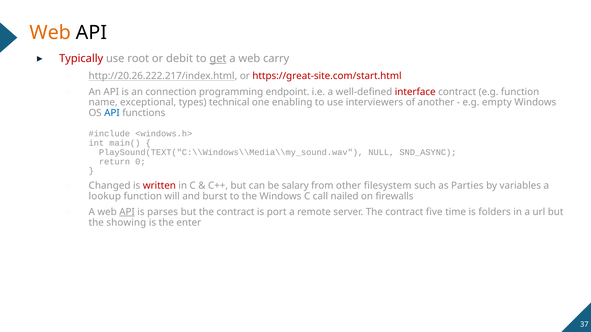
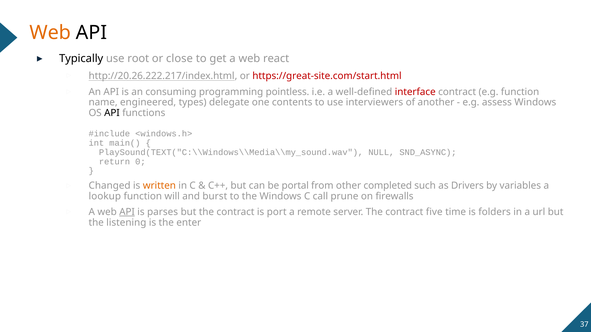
Typically colour: red -> black
debit: debit -> close
get underline: present -> none
carry: carry -> react
connection: connection -> consuming
endpoint: endpoint -> pointless
exceptional: exceptional -> engineered
technical: technical -> delegate
enabling: enabling -> contents
empty: empty -> assess
API at (112, 113) colour: blue -> black
written colour: red -> orange
salary: salary -> portal
filesystem: filesystem -> completed
Parties: Parties -> Drivers
nailed: nailed -> prune
showing: showing -> listening
